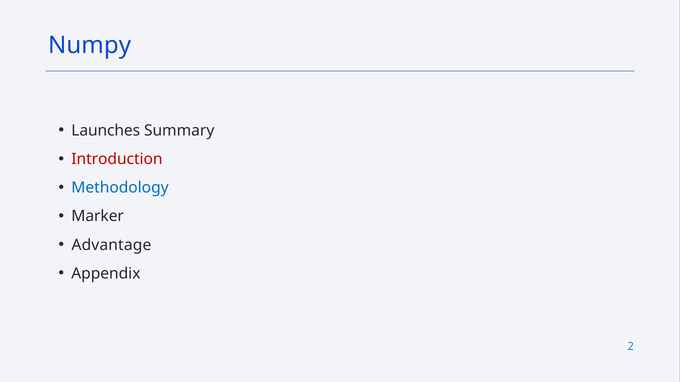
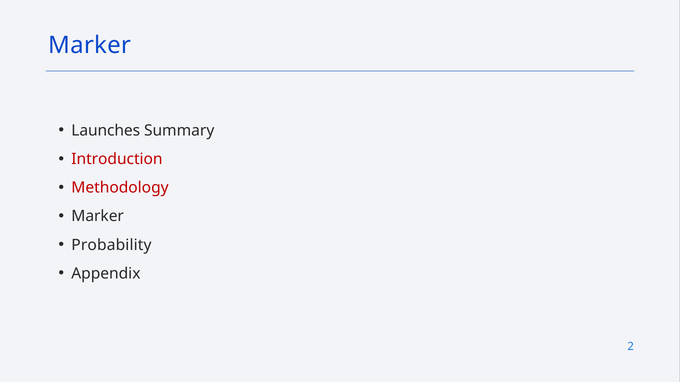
Numpy at (90, 45): Numpy -> Marker
Methodology colour: blue -> red
Advantage: Advantage -> Probability
